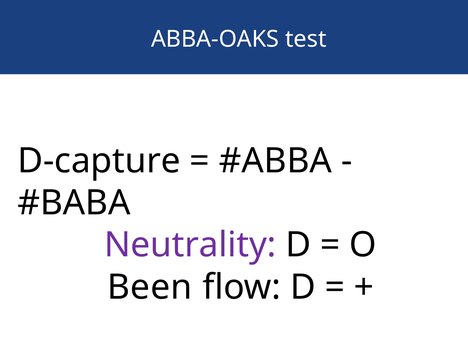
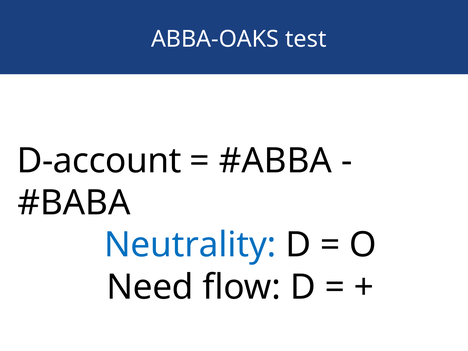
D-capture: D-capture -> D-account
Neutrality colour: purple -> blue
Been: Been -> Need
